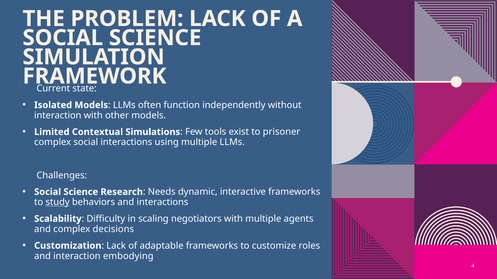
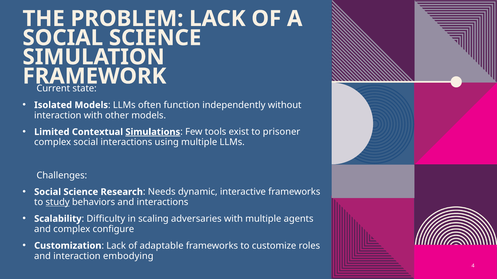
Simulations underline: none -> present
negotiators: negotiators -> adversaries
decisions: decisions -> configure
